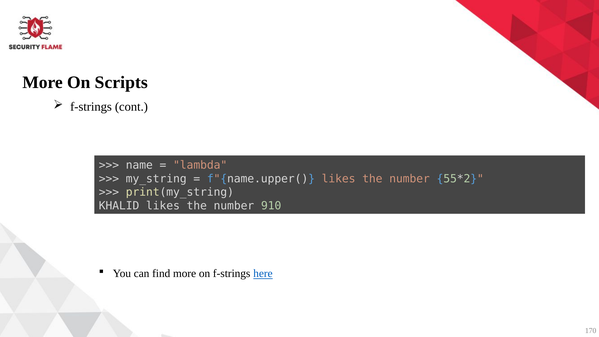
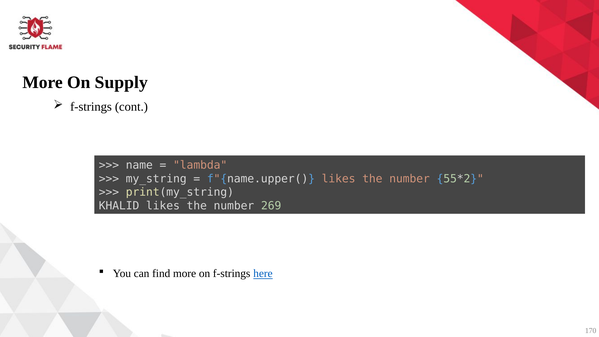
Scripts: Scripts -> Supply
910: 910 -> 269
